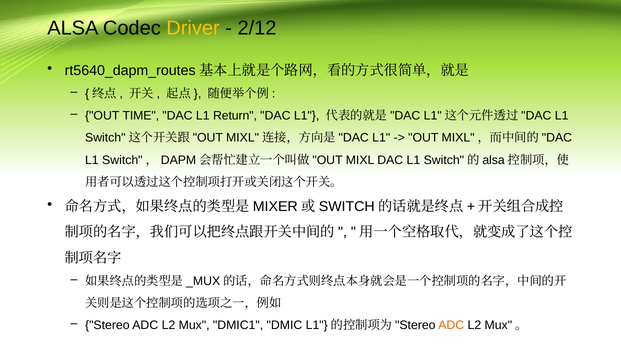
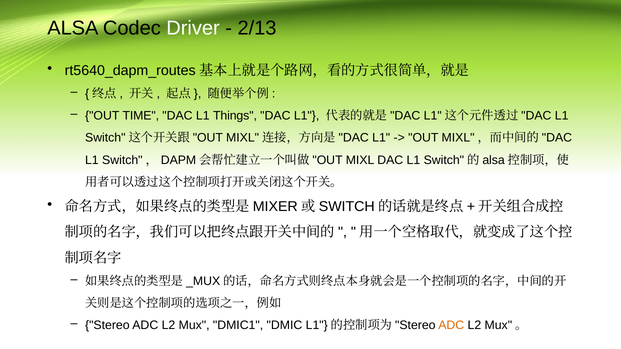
Driver colour: yellow -> white
2/12: 2/12 -> 2/13
Return: Return -> Things
